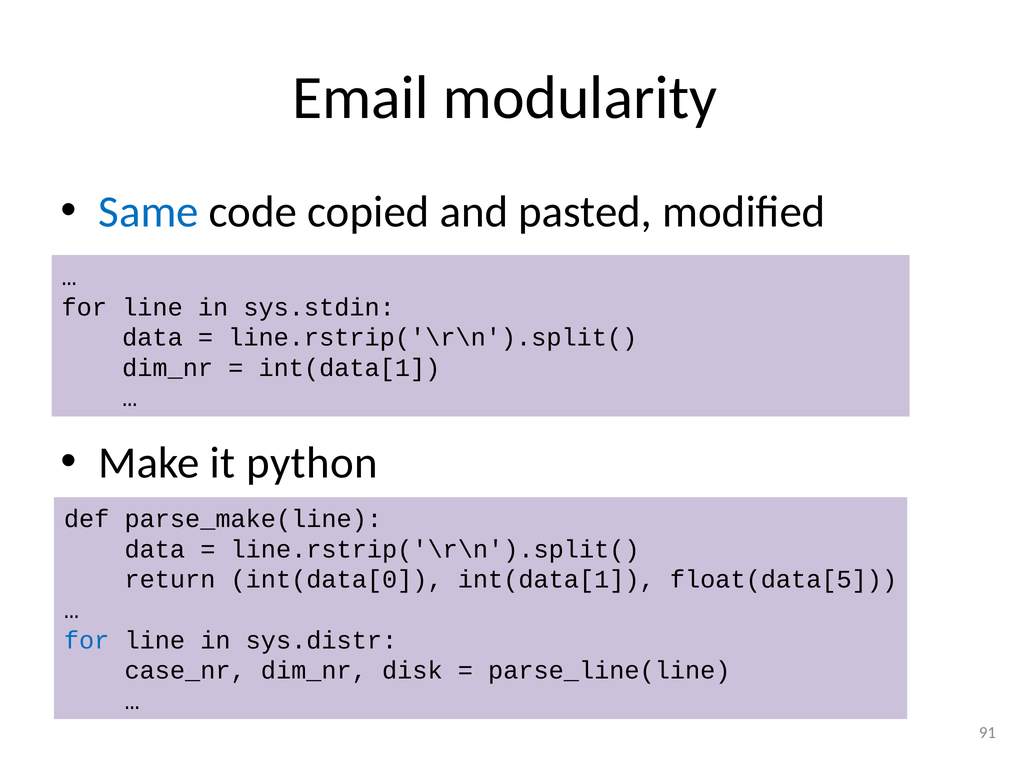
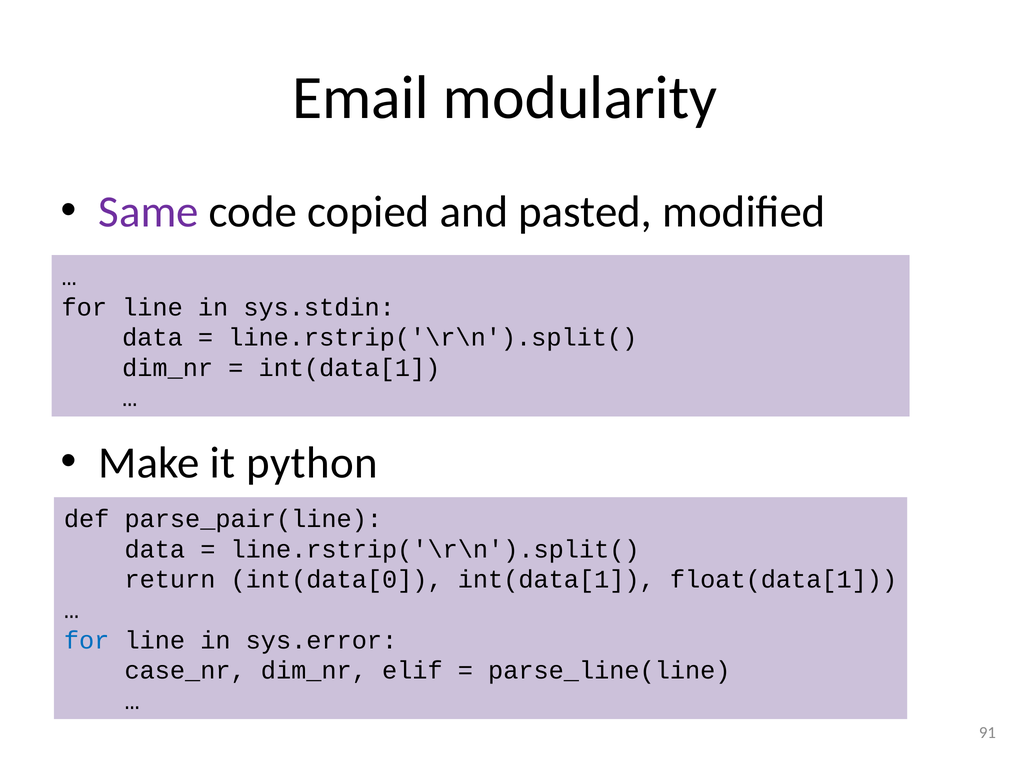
Same colour: blue -> purple
parse_make(line: parse_make(line -> parse_pair(line
float(data[5: float(data[5 -> float(data[1
sys.distr: sys.distr -> sys.error
disk: disk -> elif
